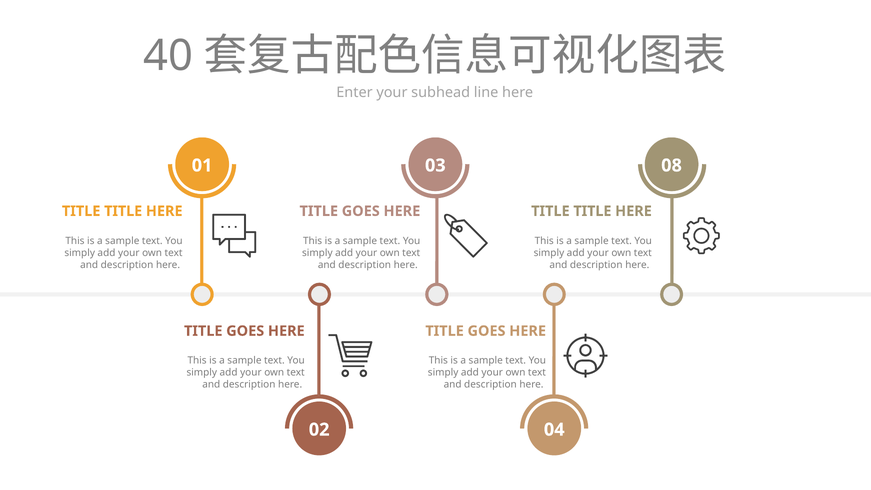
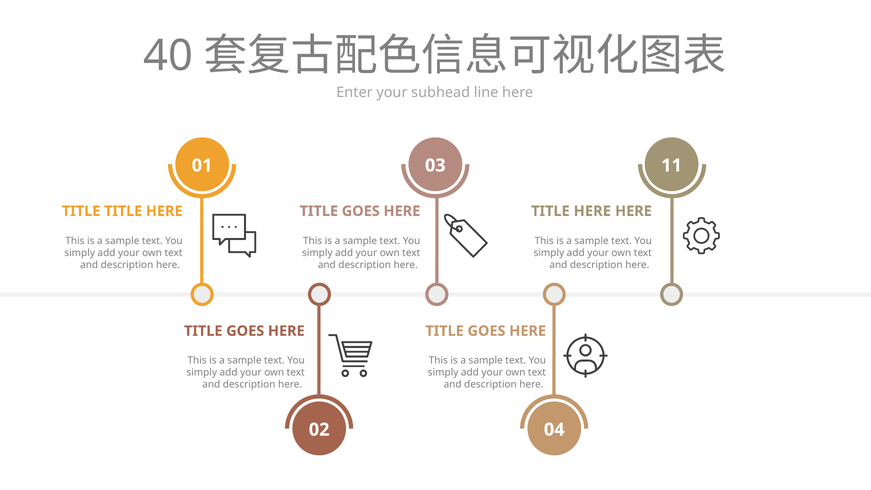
08: 08 -> 11
TITLE at (592, 211): TITLE -> HERE
